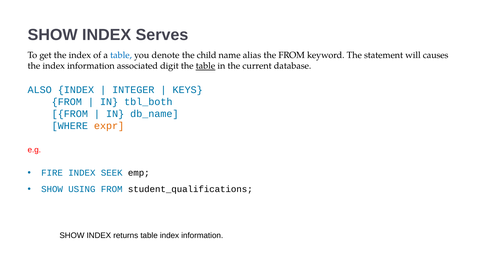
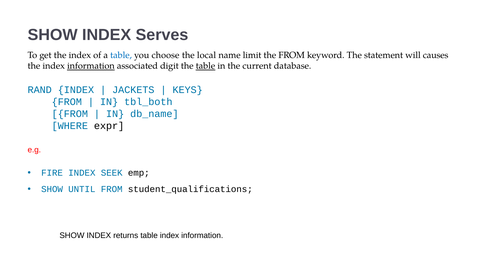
denote: denote -> choose
child: child -> local
alias: alias -> limit
information at (91, 66) underline: none -> present
ALSO: ALSO -> RAND
INTEGER: INTEGER -> JACKETS
expr colour: orange -> black
USING: USING -> UNTIL
